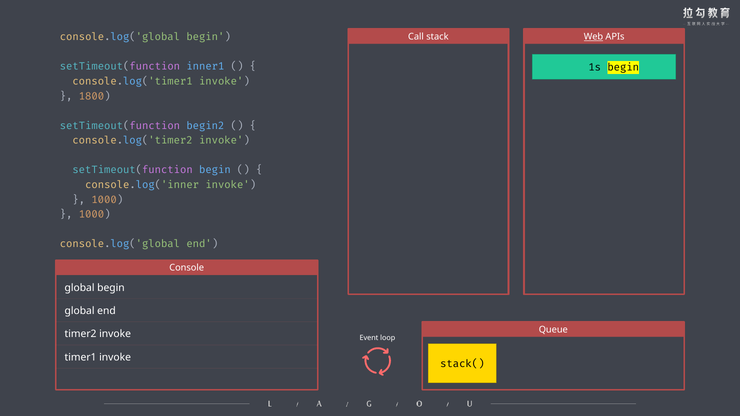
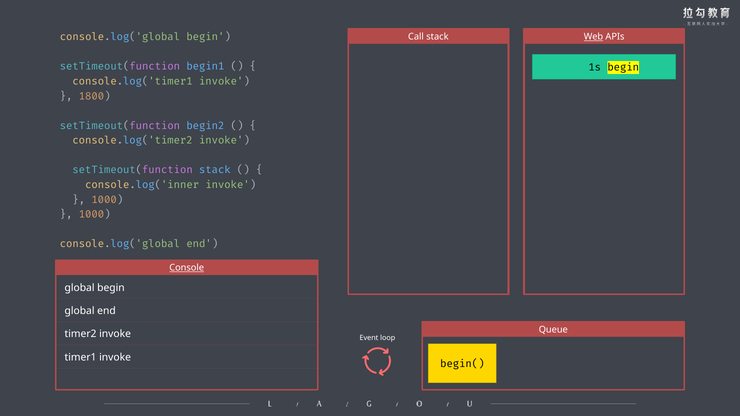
inner1: inner1 -> begin1
setTimeout(function begin: begin -> stack
Console underline: none -> present
stack(: stack( -> begin(
